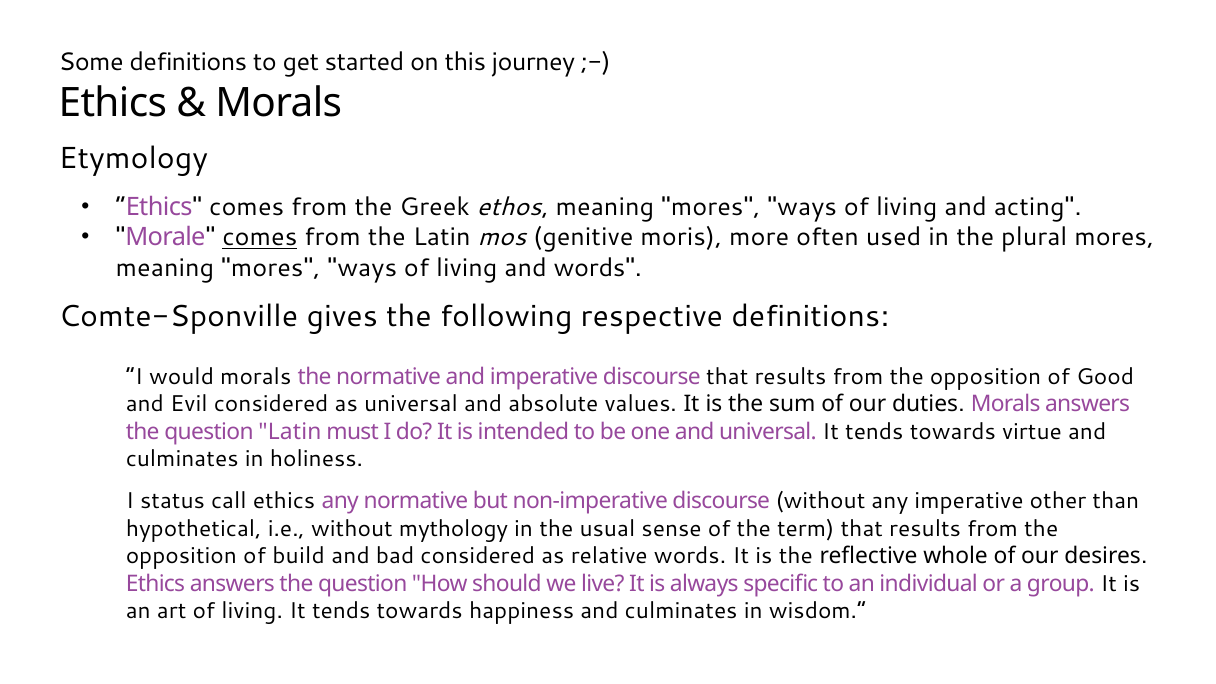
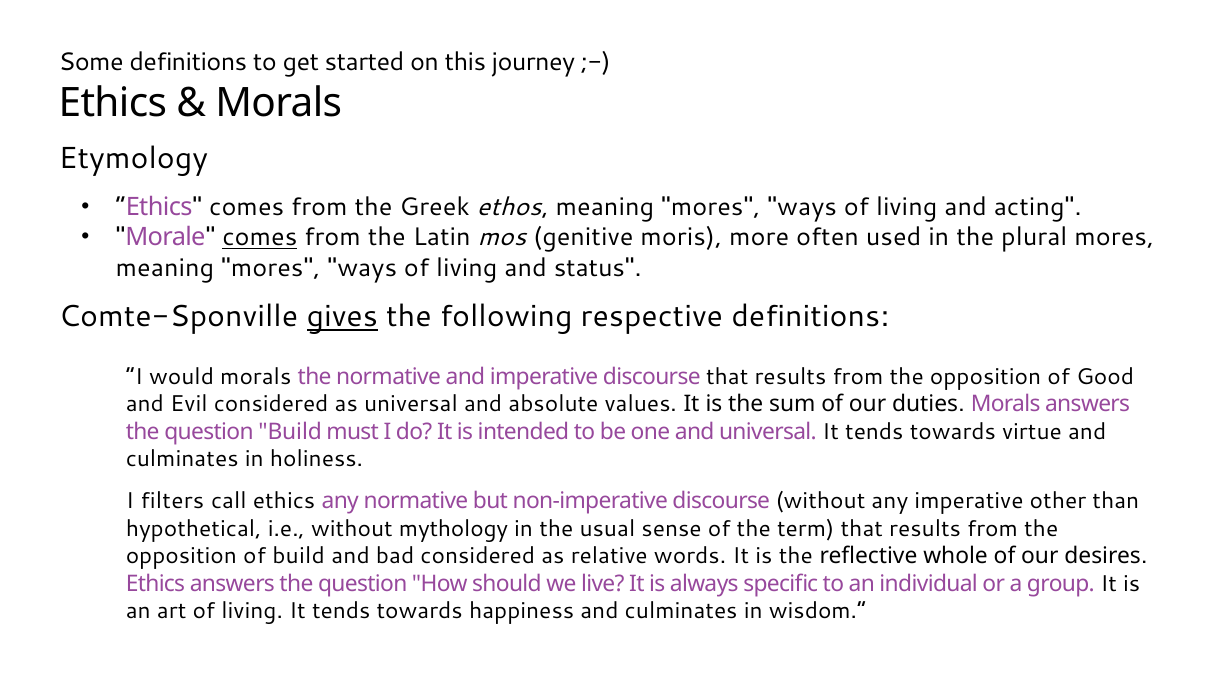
and words: words -> status
gives underline: none -> present
question Latin: Latin -> Build
status: status -> filters
